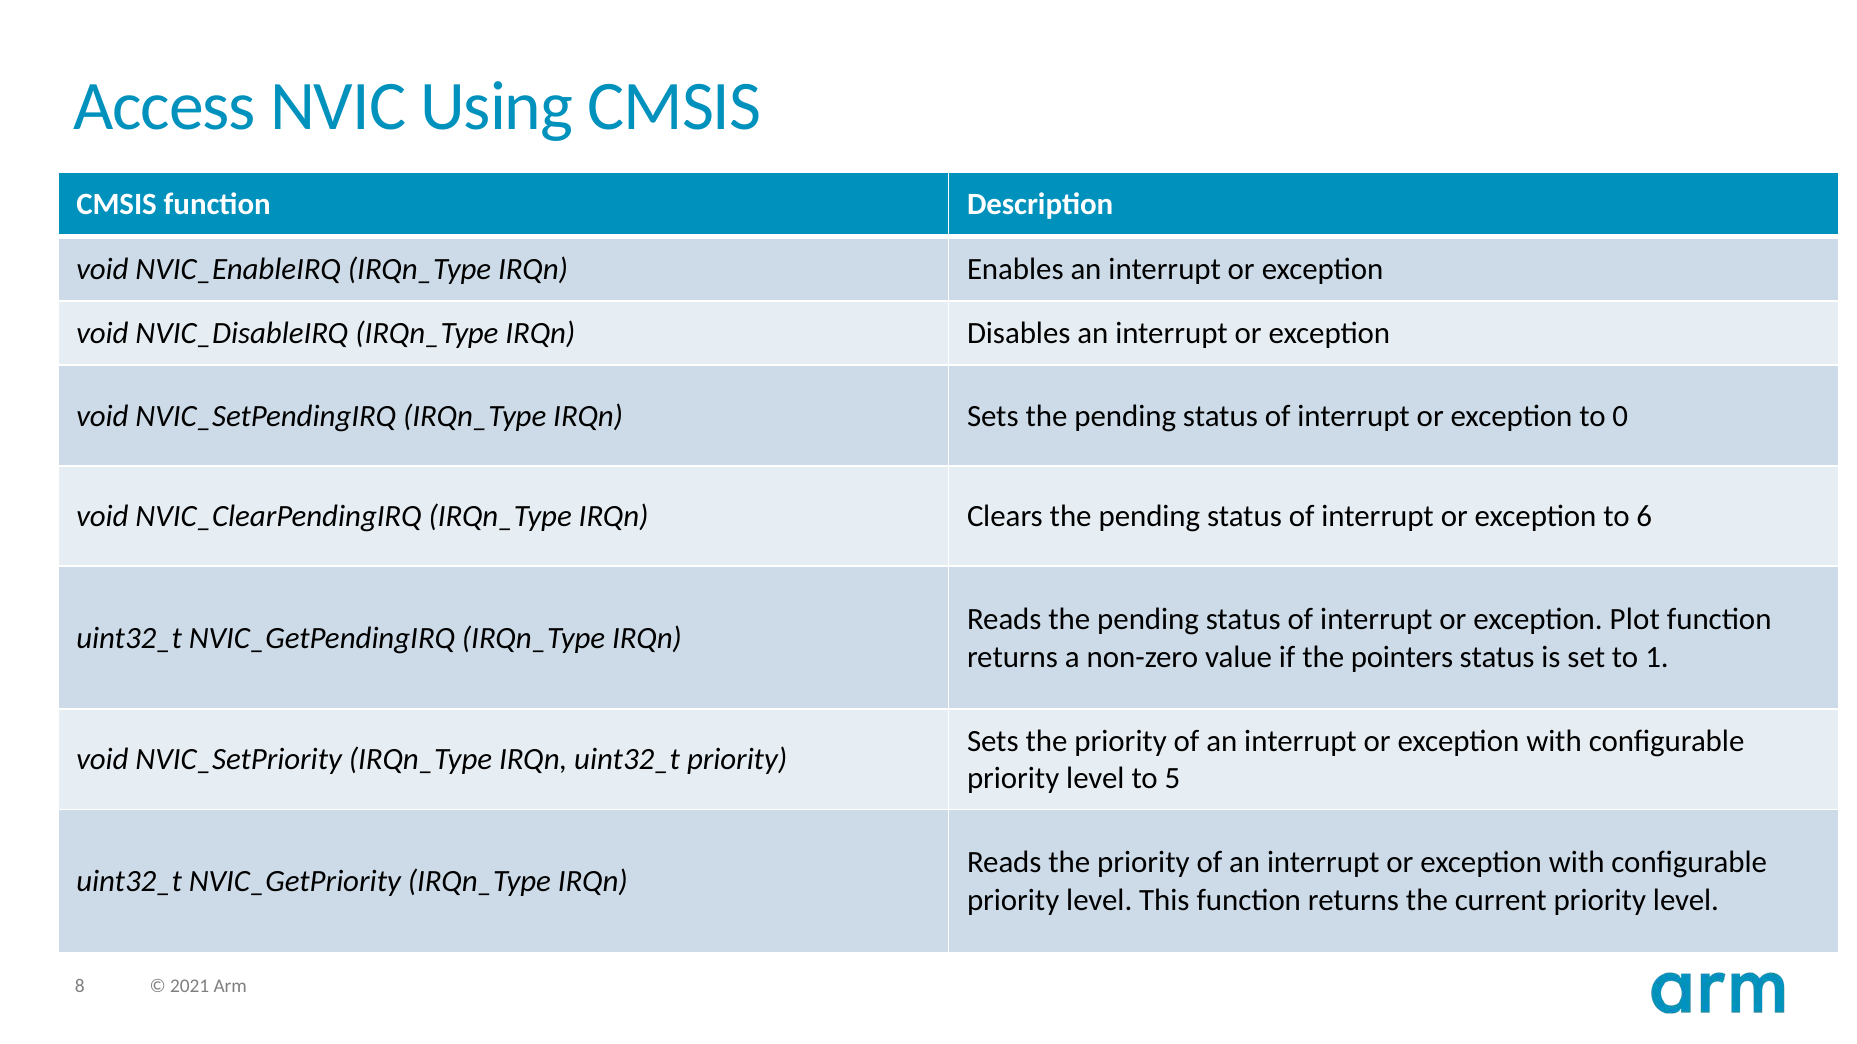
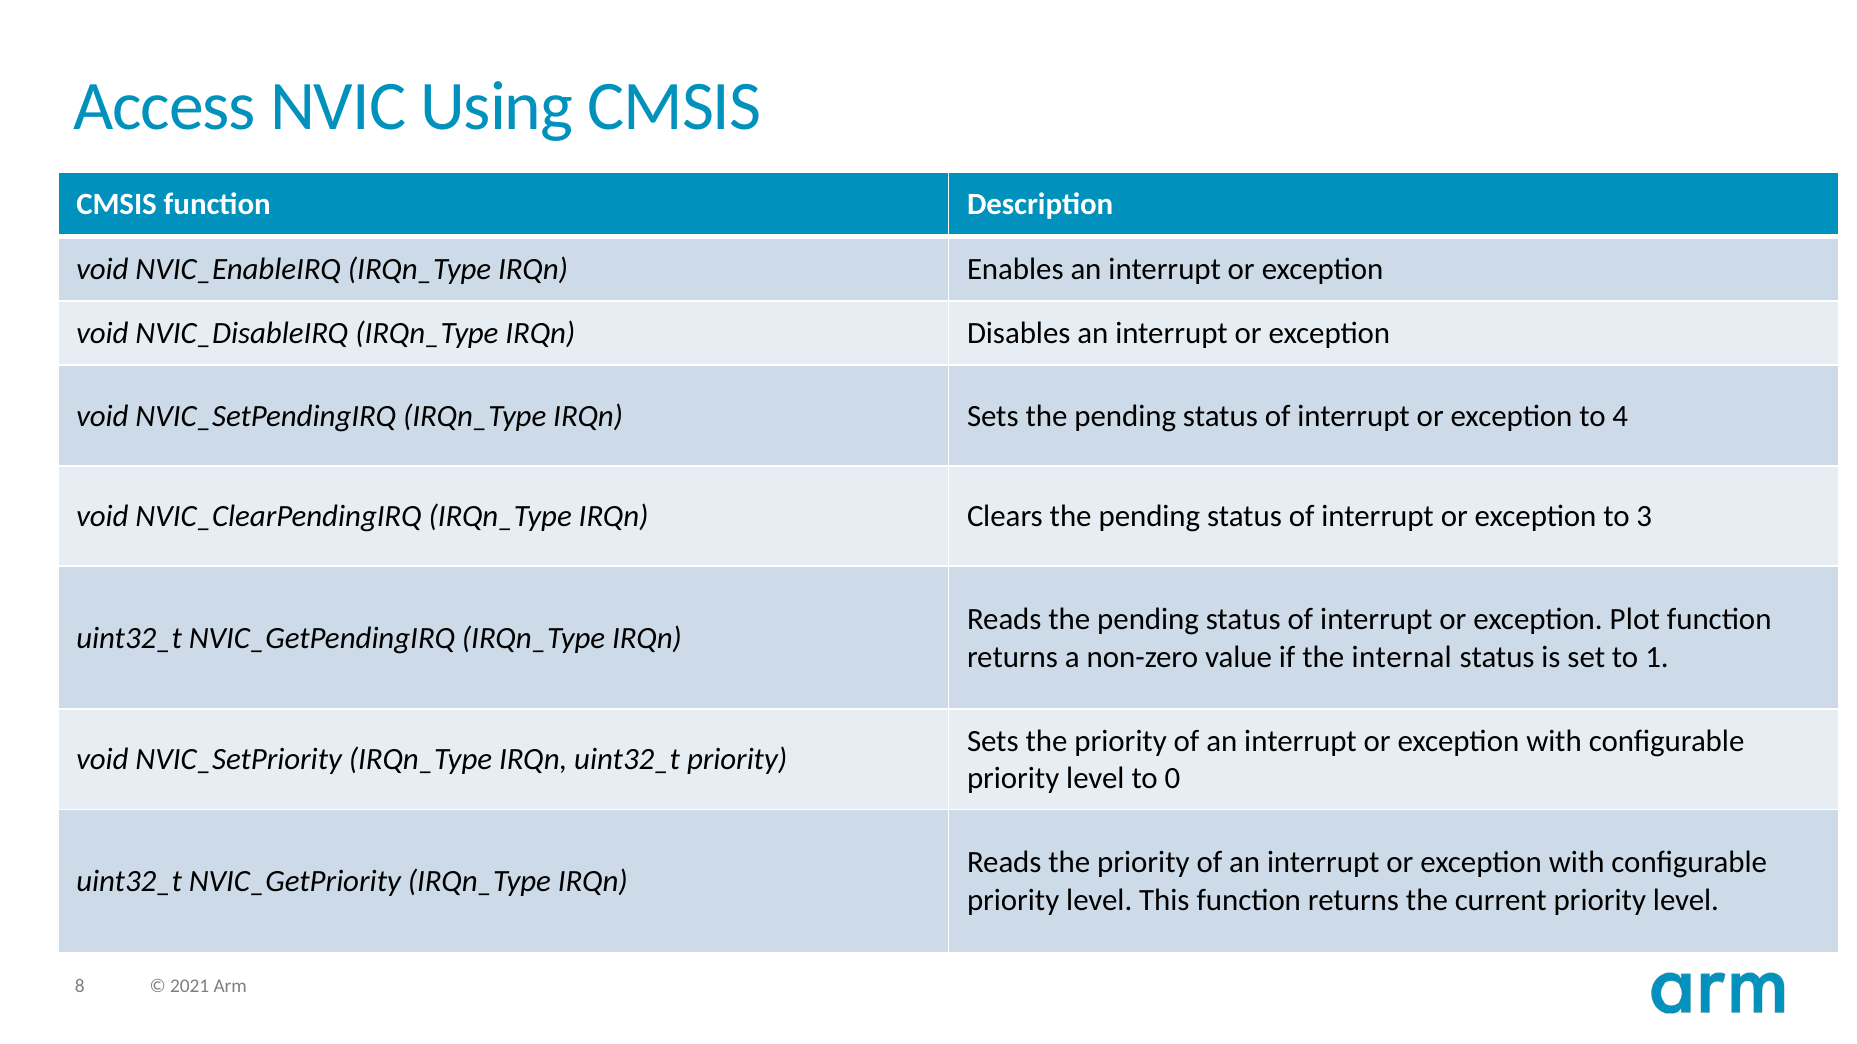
0: 0 -> 4
6: 6 -> 3
pointers: pointers -> internal
5: 5 -> 0
